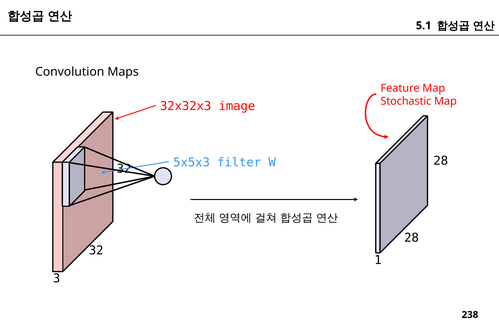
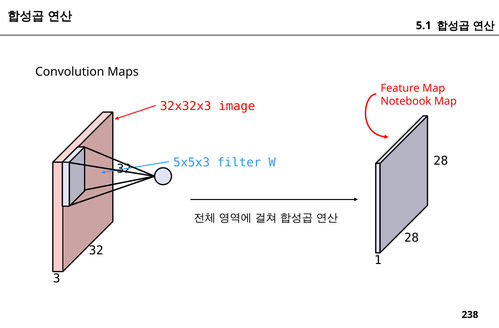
Stochastic: Stochastic -> Notebook
